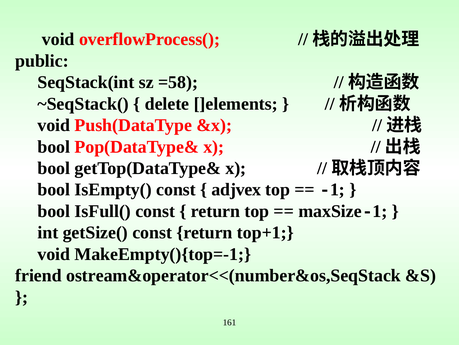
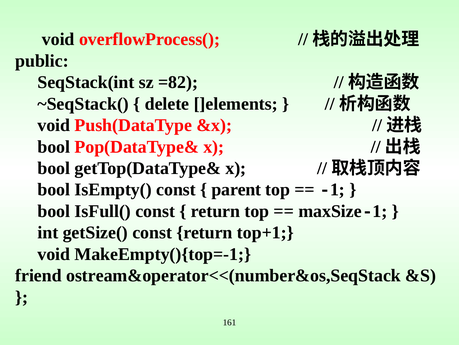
=58: =58 -> =82
adjvex: adjvex -> parent
